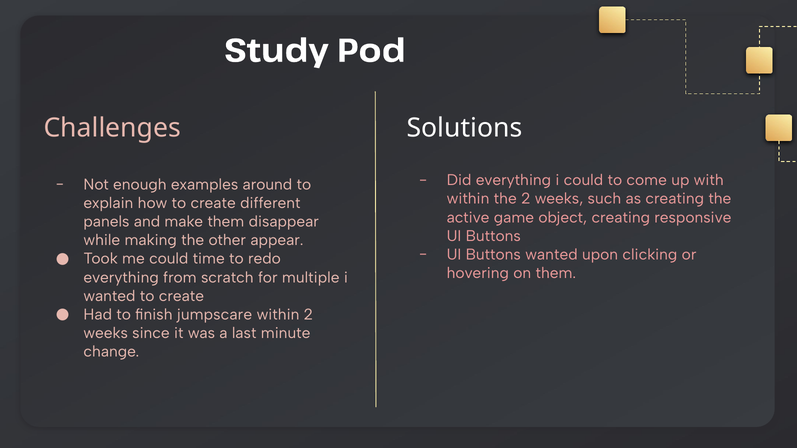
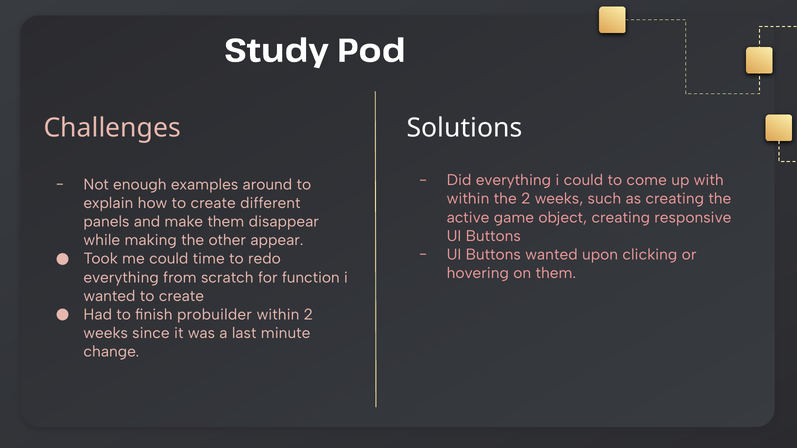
multiple: multiple -> function
jumpscare: jumpscare -> probuilder
